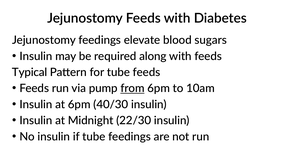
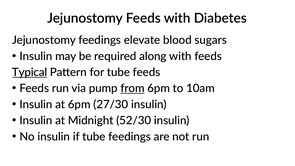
Typical underline: none -> present
40/30: 40/30 -> 27/30
22/30: 22/30 -> 52/30
